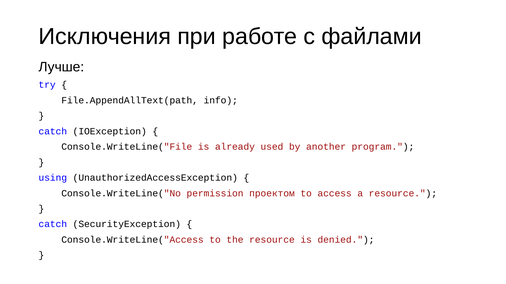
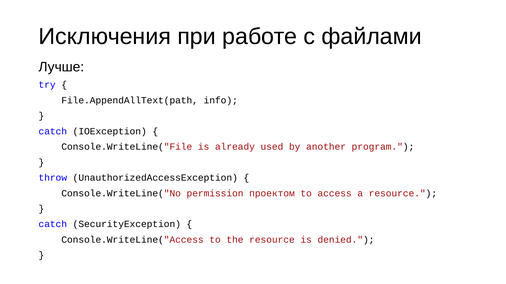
using: using -> throw
